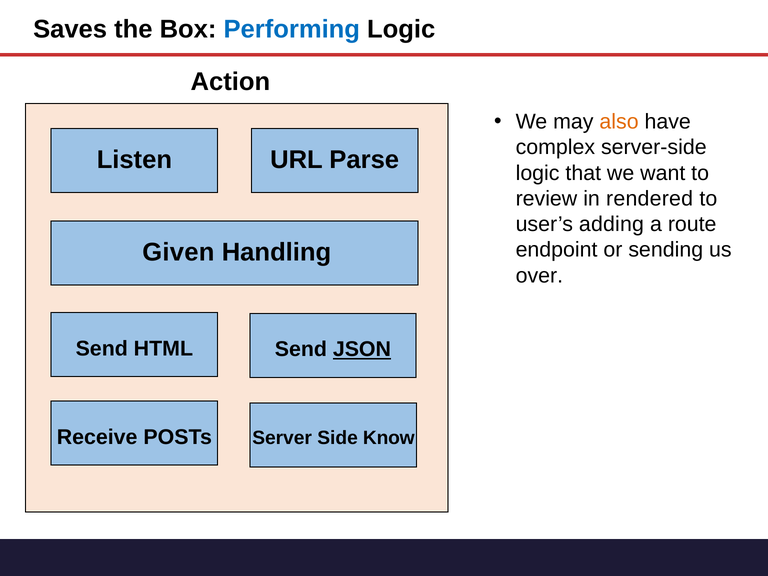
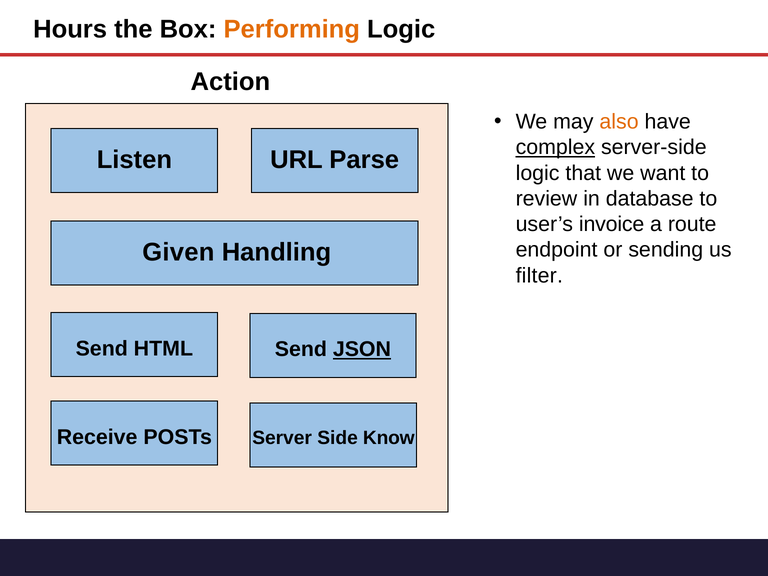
Saves: Saves -> Hours
Performing colour: blue -> orange
complex underline: none -> present
rendered: rendered -> database
adding: adding -> invoice
over: over -> filter
